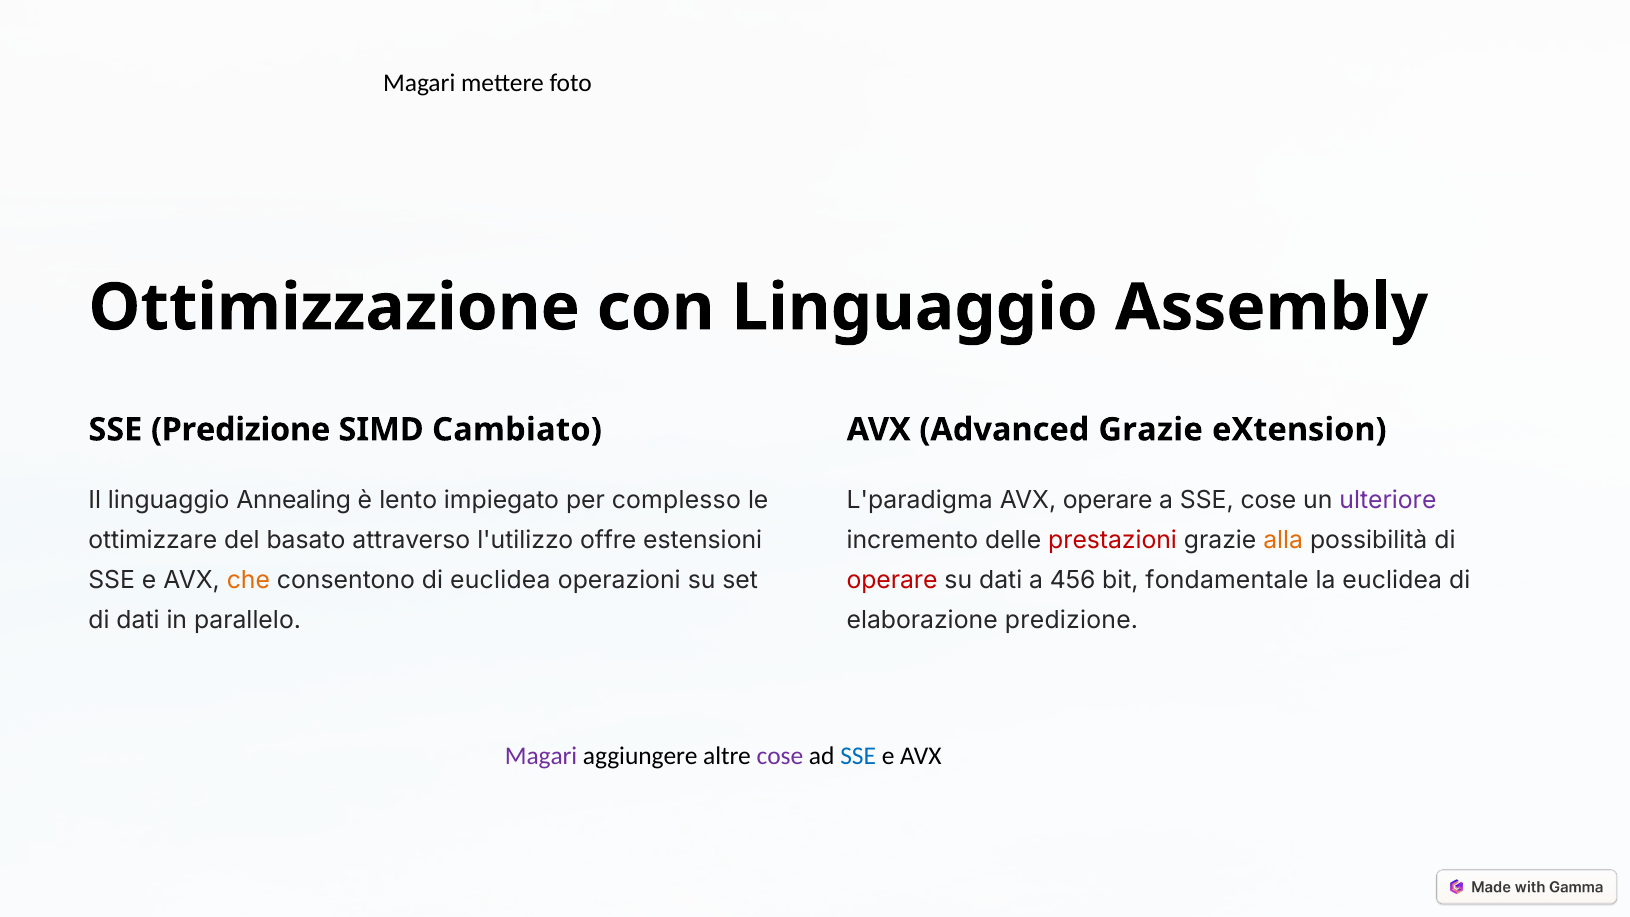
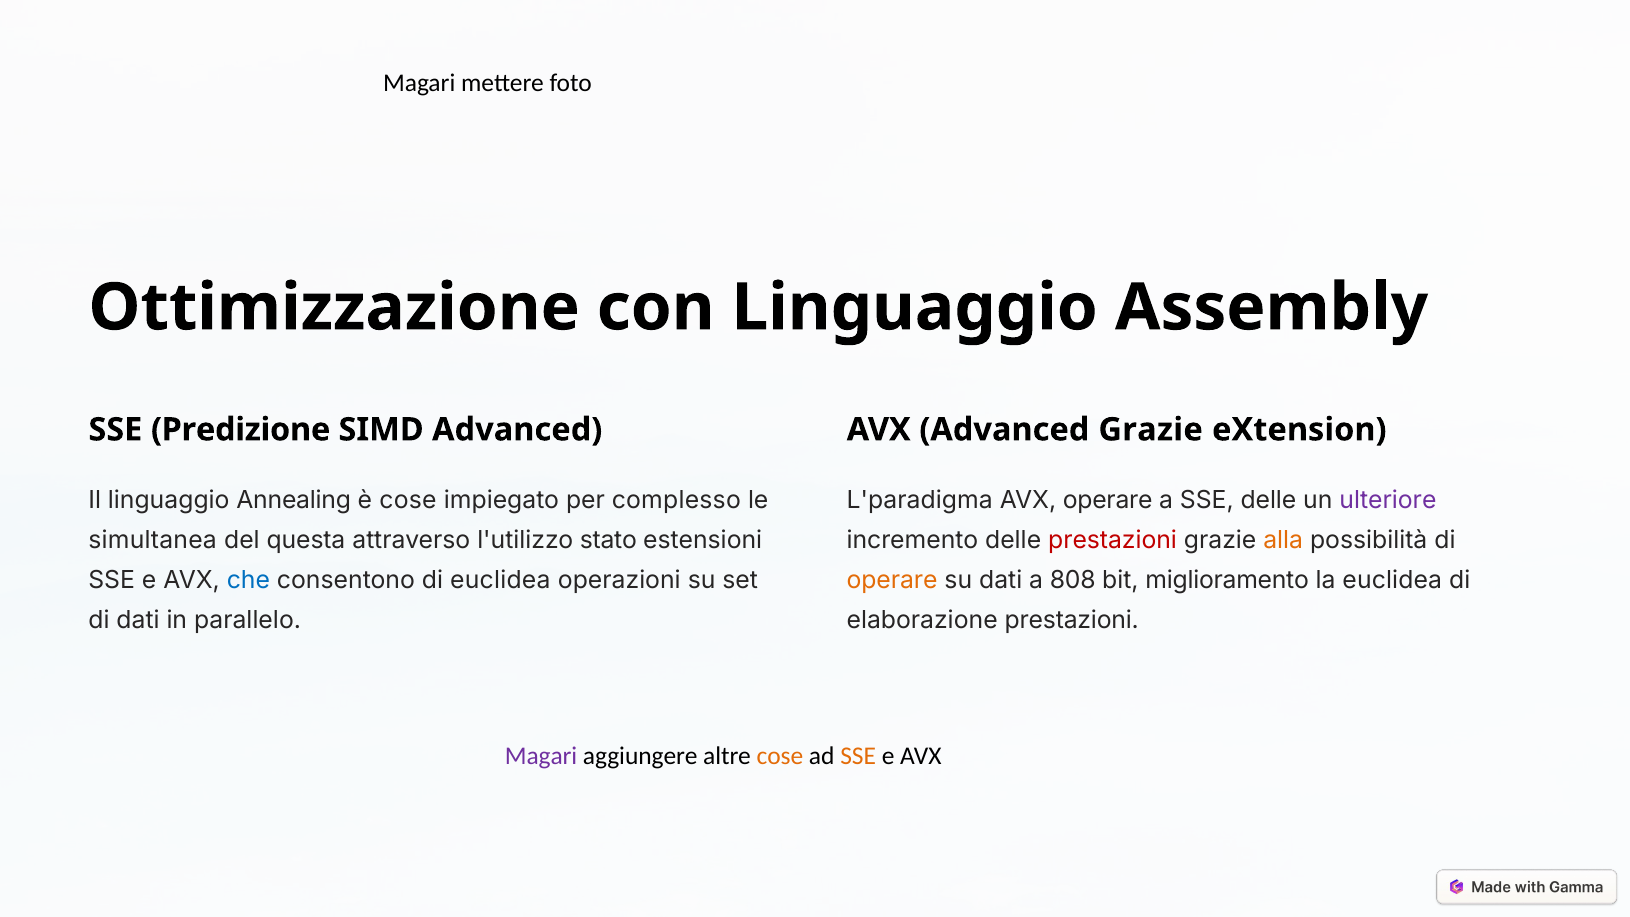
SIMD Cambiato: Cambiato -> Advanced
è lento: lento -> cose
SSE cose: cose -> delle
ottimizzare: ottimizzare -> simultanea
basato: basato -> questa
offre: offre -> stato
che colour: orange -> blue
operare at (892, 580) colour: red -> orange
456: 456 -> 808
fondamentale: fondamentale -> miglioramento
elaborazione predizione: predizione -> prestazioni
cose at (780, 756) colour: purple -> orange
SSE at (858, 756) colour: blue -> orange
